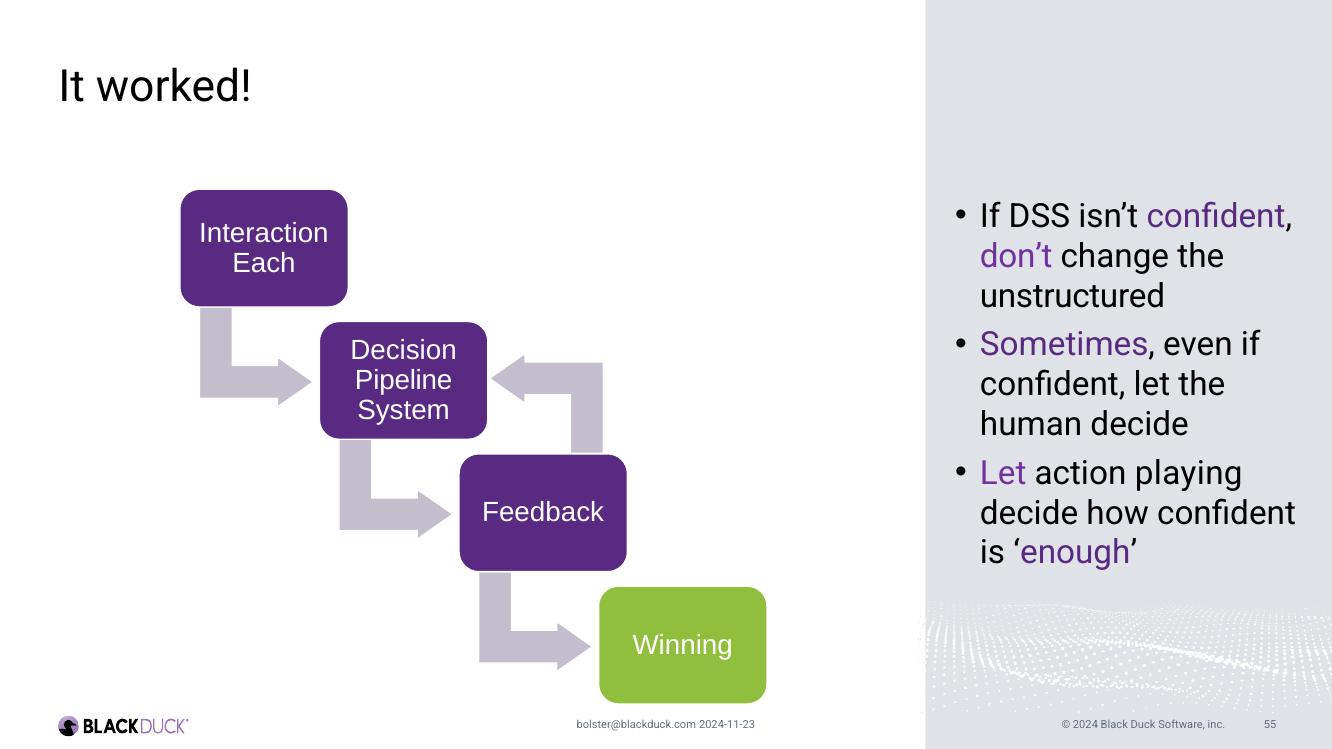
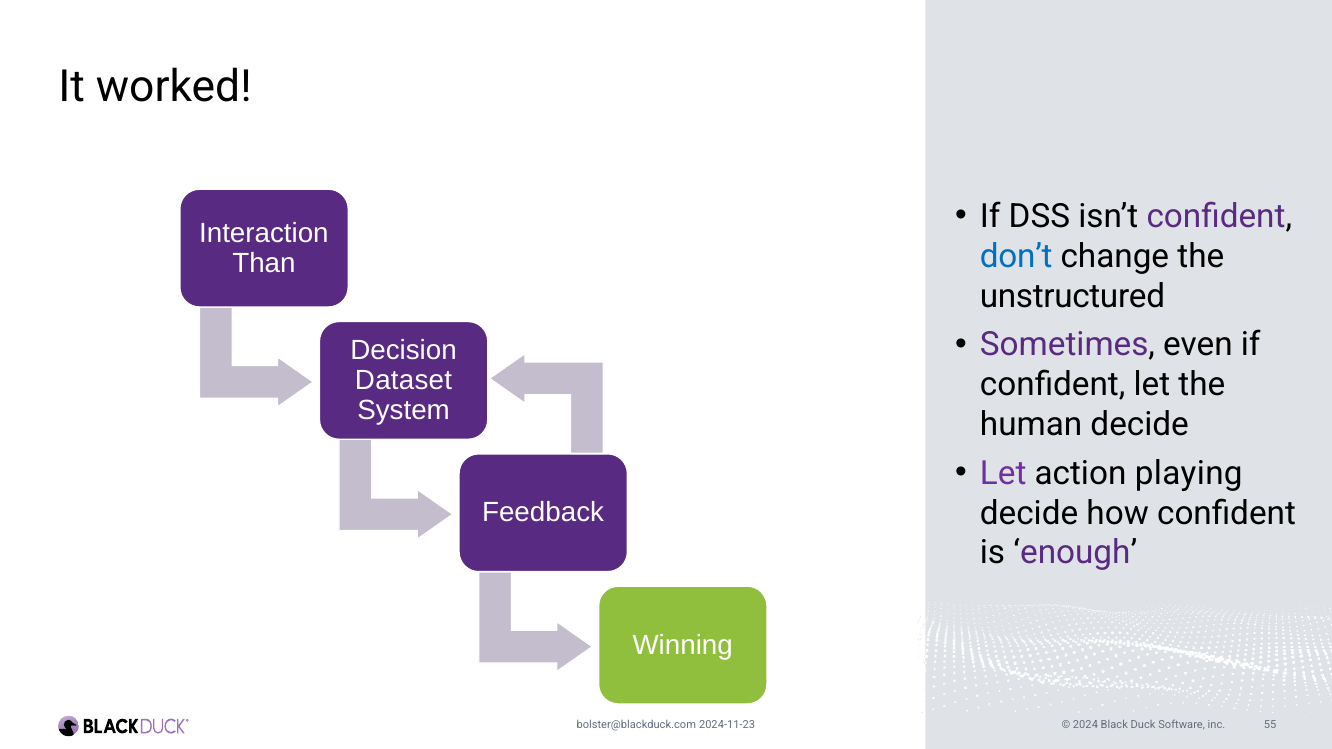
don’t colour: purple -> blue
Each: Each -> Than
Pipeline: Pipeline -> Dataset
